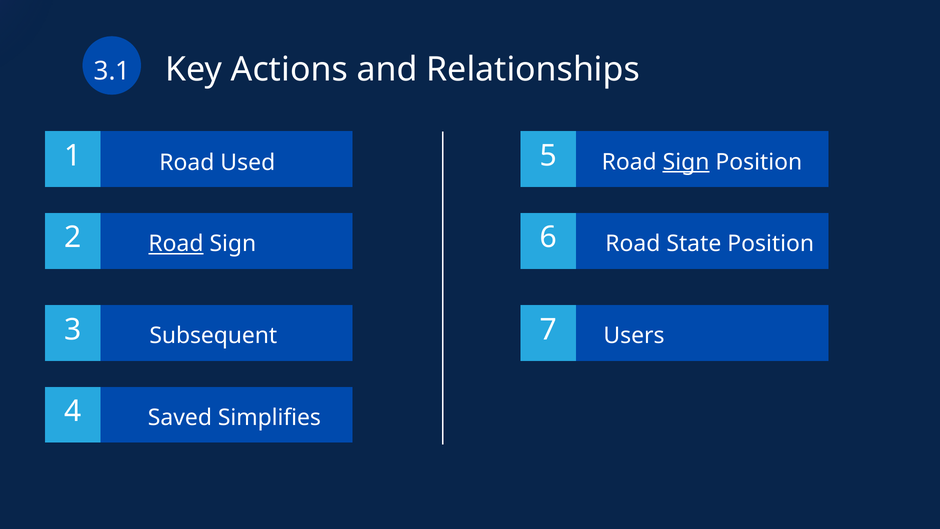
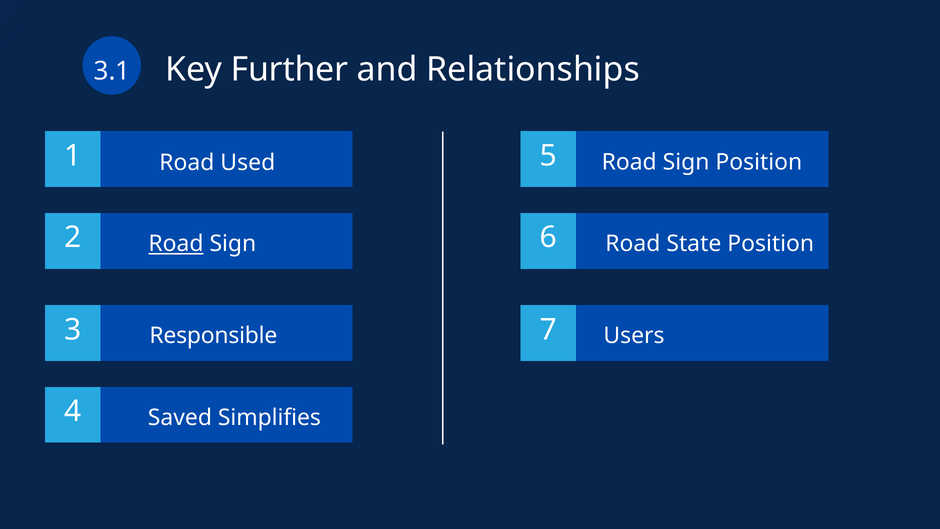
Actions: Actions -> Further
Sign at (686, 162) underline: present -> none
Subsequent: Subsequent -> Responsible
